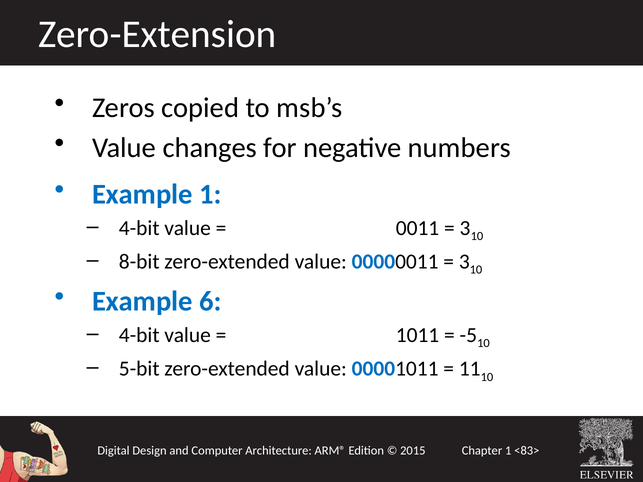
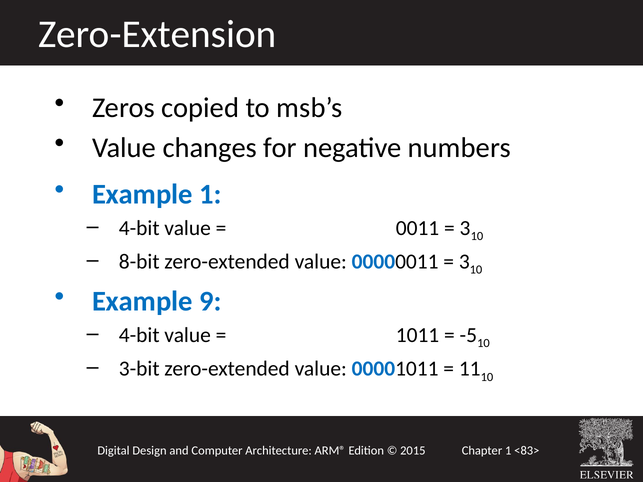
6: 6 -> 9
5-bit: 5-bit -> 3-bit
